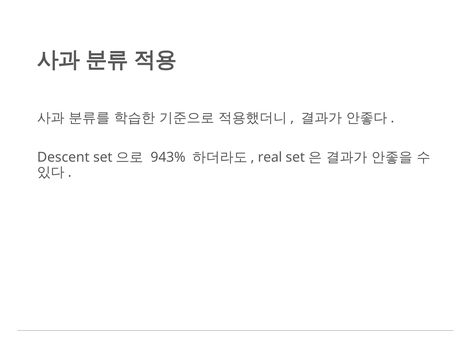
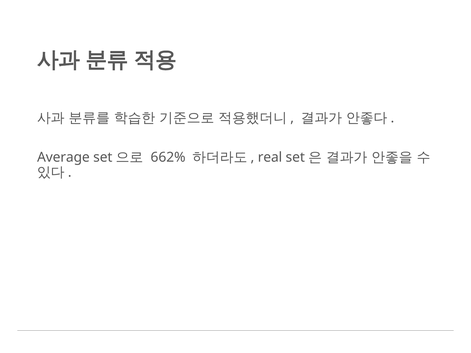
Descent: Descent -> Average
943%: 943% -> 662%
